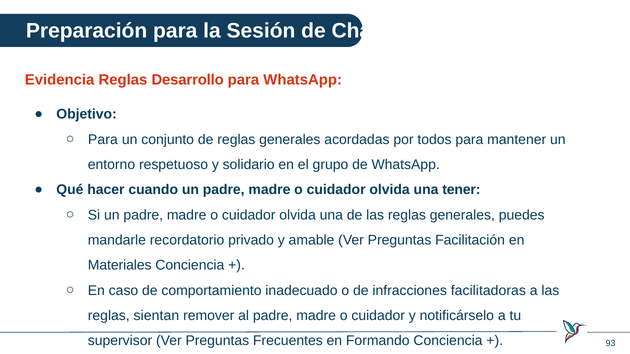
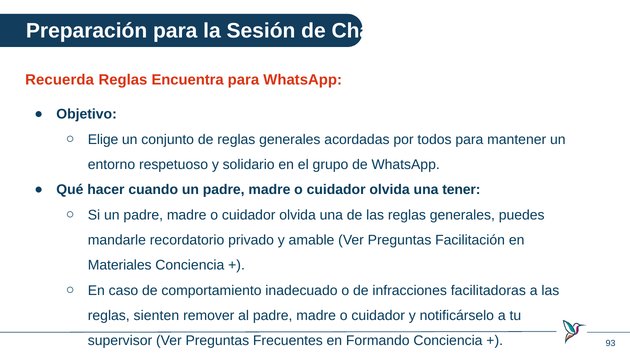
Evidencia: Evidencia -> Recuerda
Desarrollo: Desarrollo -> Encuentra
Para at (103, 140): Para -> Elige
sientan: sientan -> sienten
